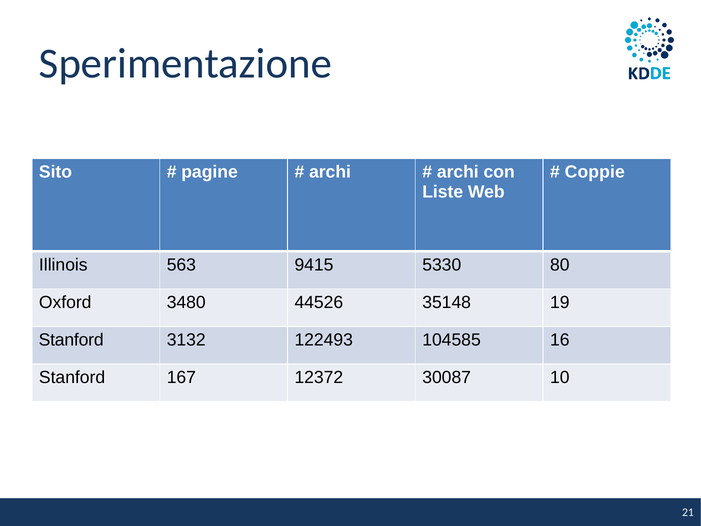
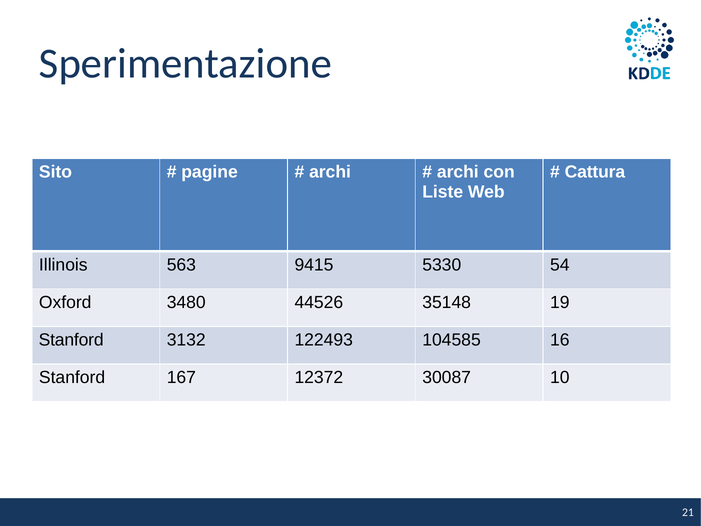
Coppie: Coppie -> Cattura
80: 80 -> 54
